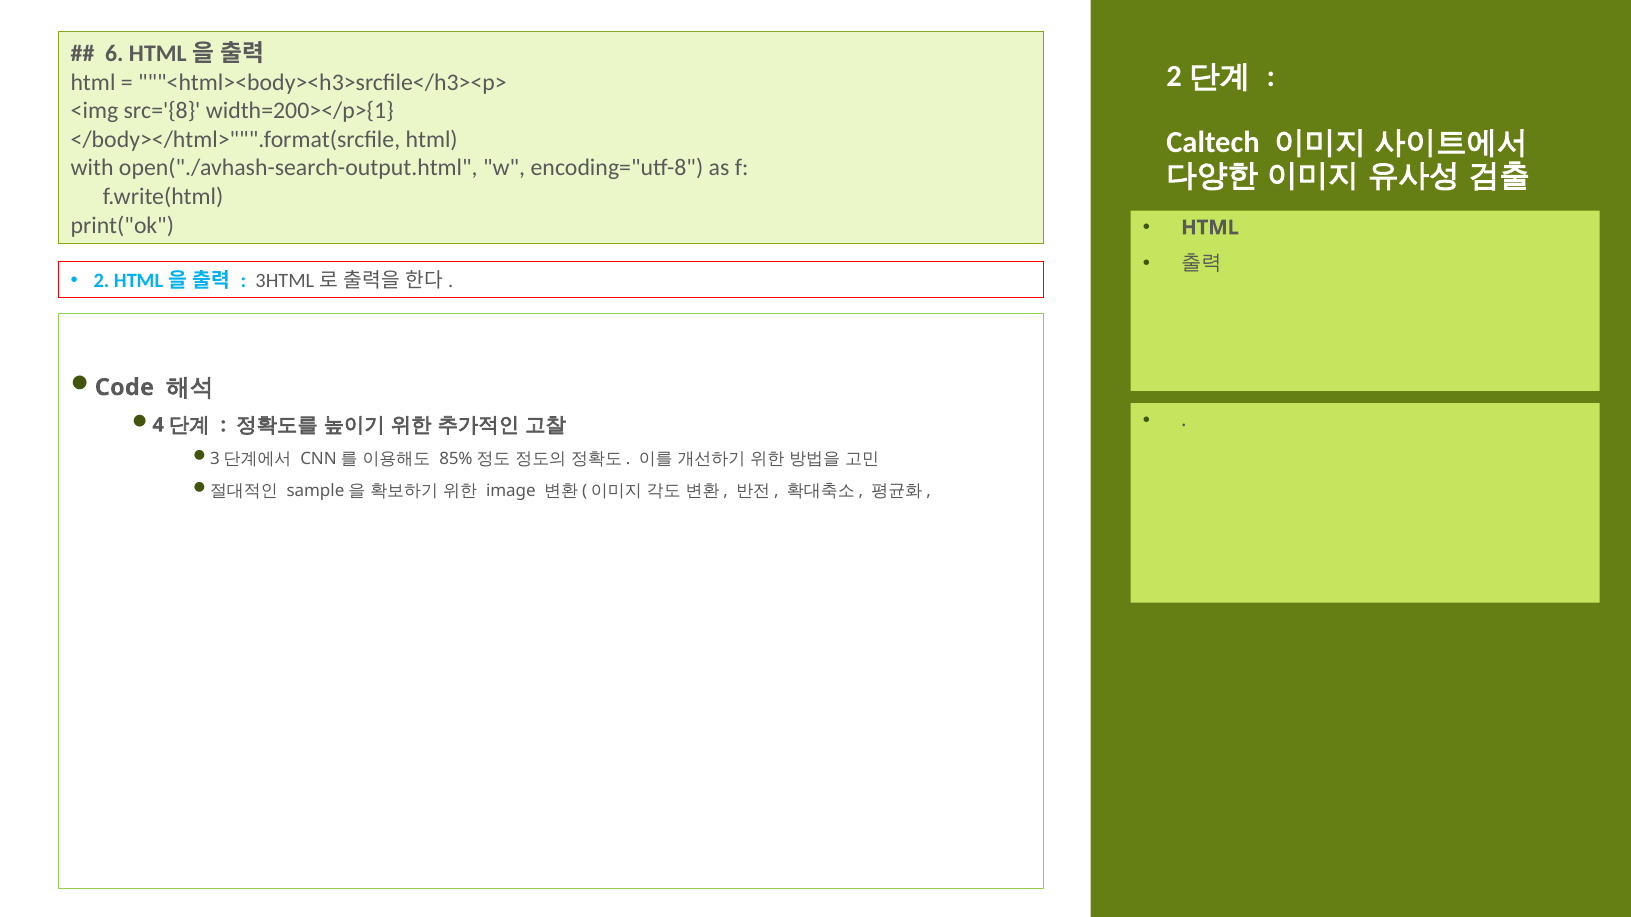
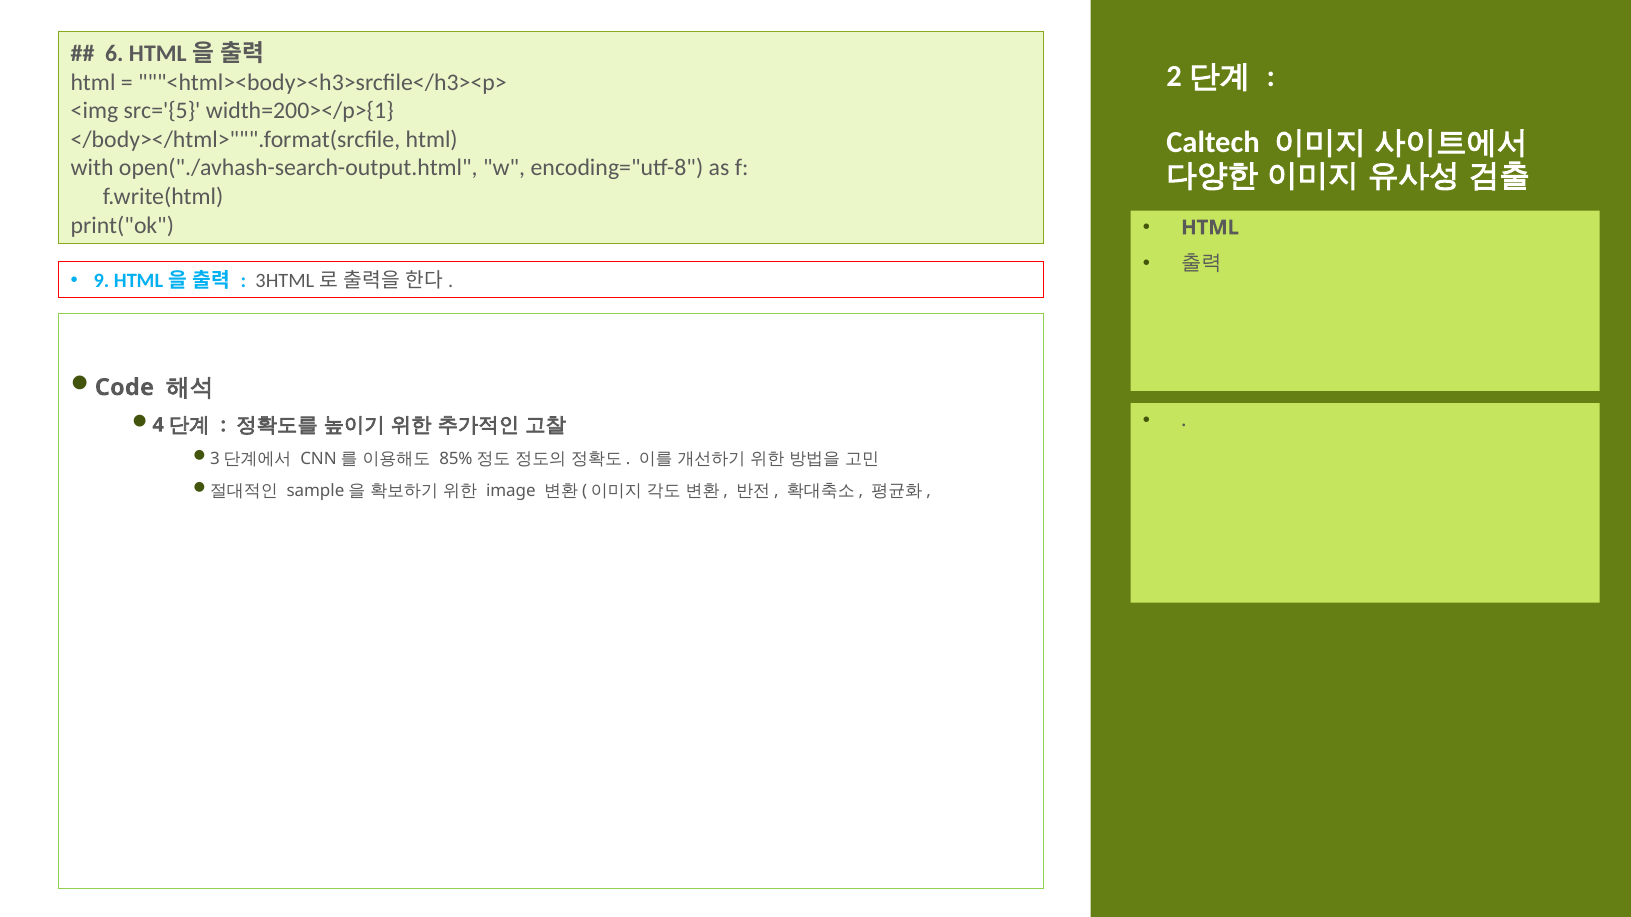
src='{8: src='{8 -> src='{5
2: 2 -> 9
